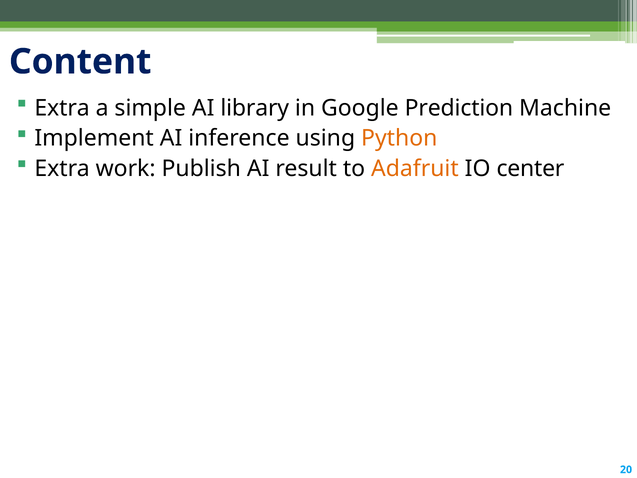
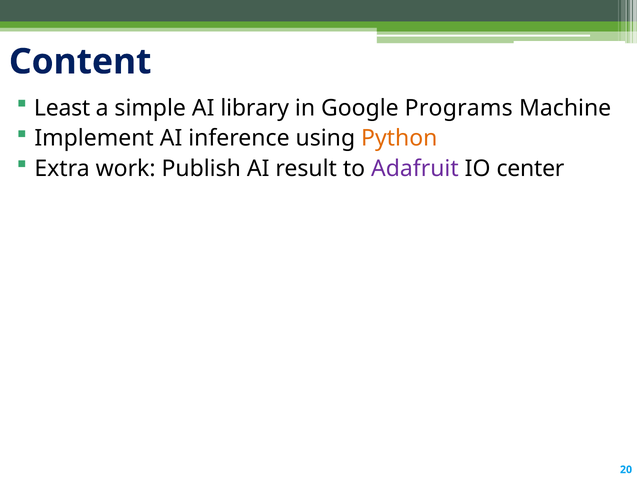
Extra at (62, 108): Extra -> Least
Prediction: Prediction -> Programs
Adafruit colour: orange -> purple
